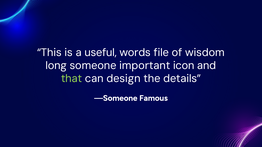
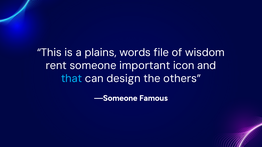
useful: useful -> plains
long: long -> rent
that colour: light green -> light blue
details: details -> others
